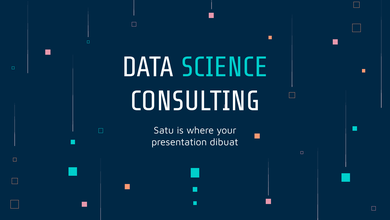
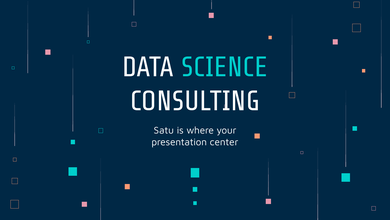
dibuat: dibuat -> center
